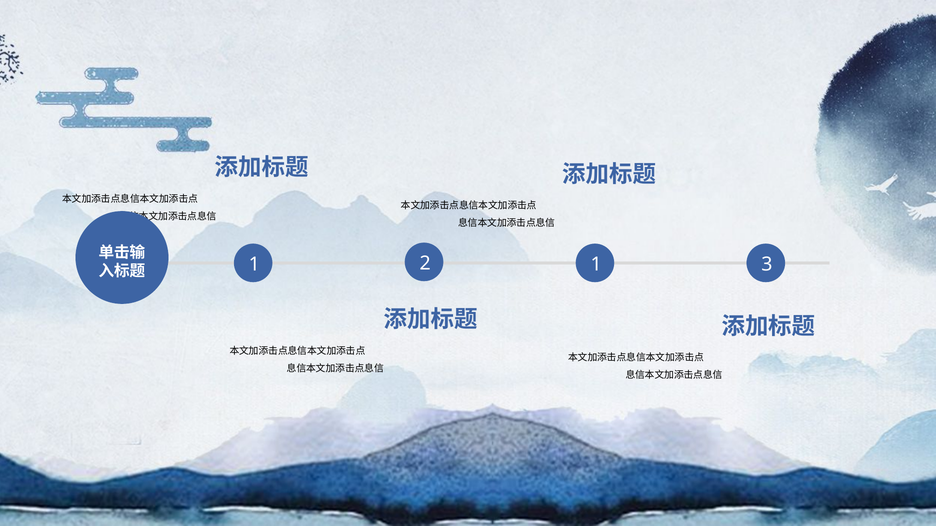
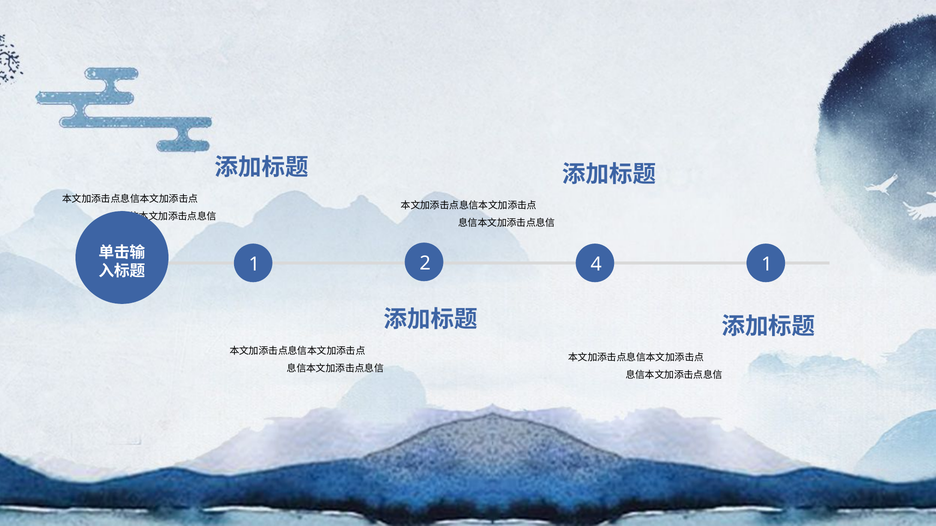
2 3: 3 -> 1
1 1: 1 -> 4
